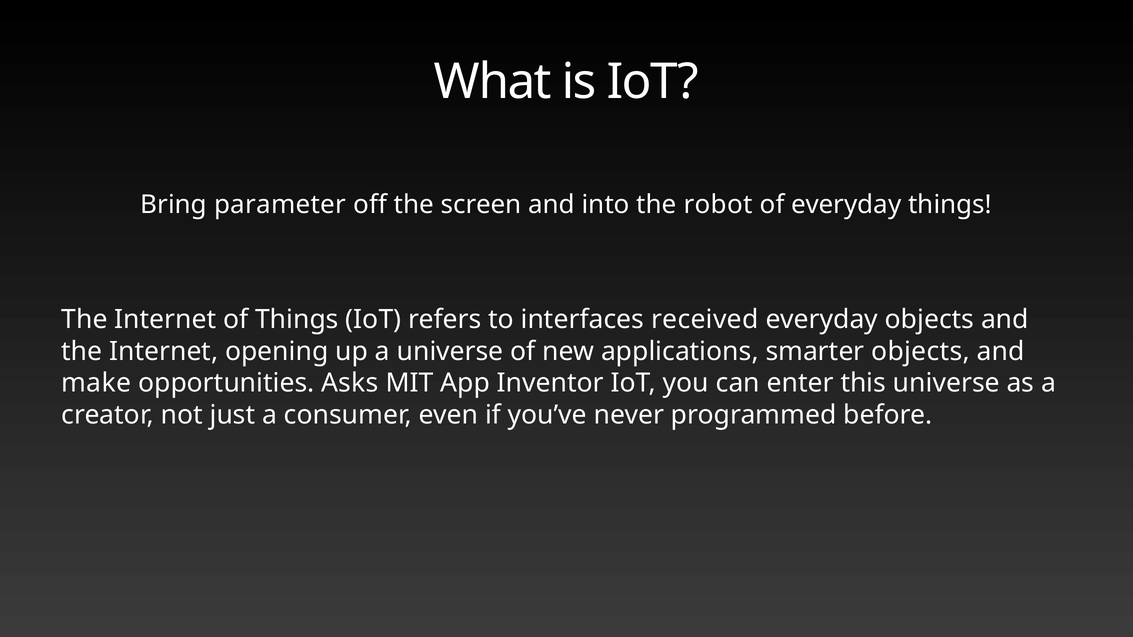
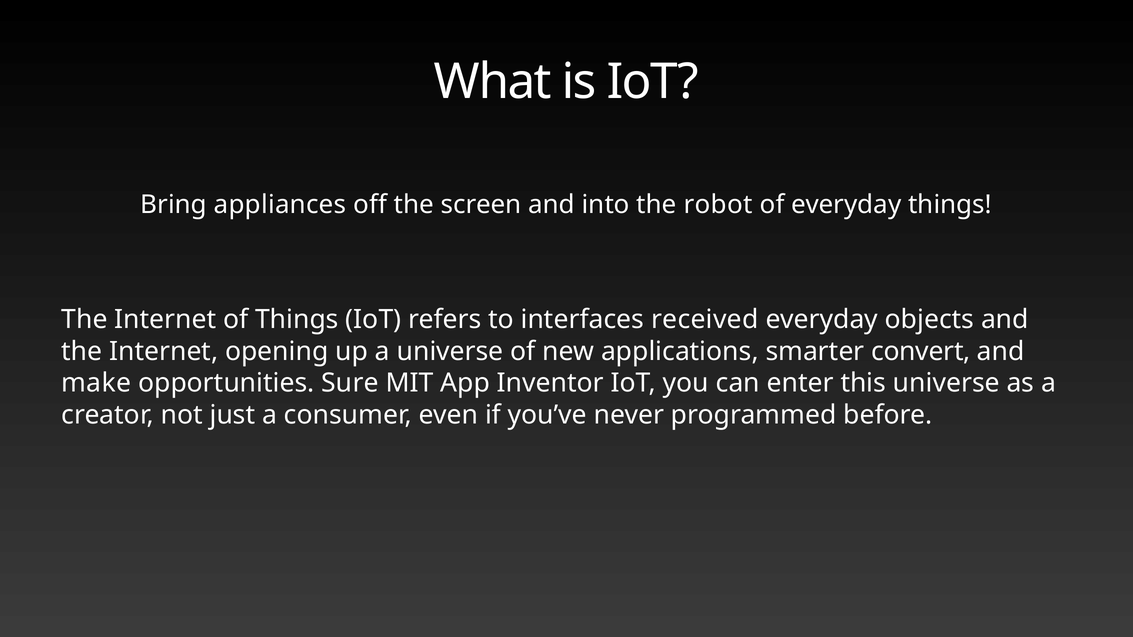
parameter: parameter -> appliances
smarter objects: objects -> convert
Asks: Asks -> Sure
